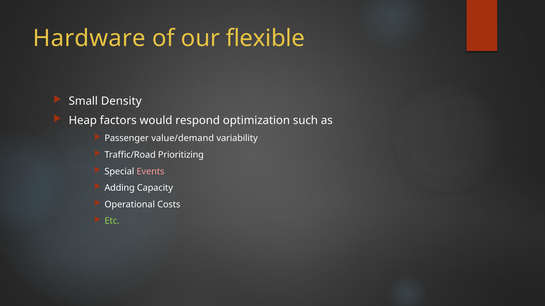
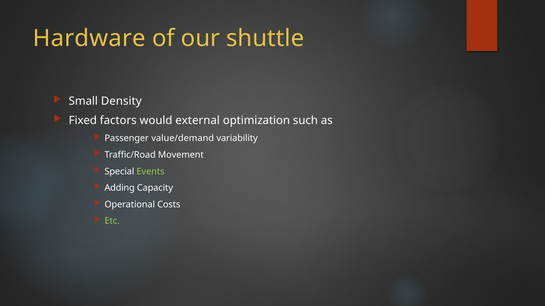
flexible: flexible -> shuttle
Heap: Heap -> Fixed
respond: respond -> external
Prioritizing: Prioritizing -> Movement
Events colour: pink -> light green
